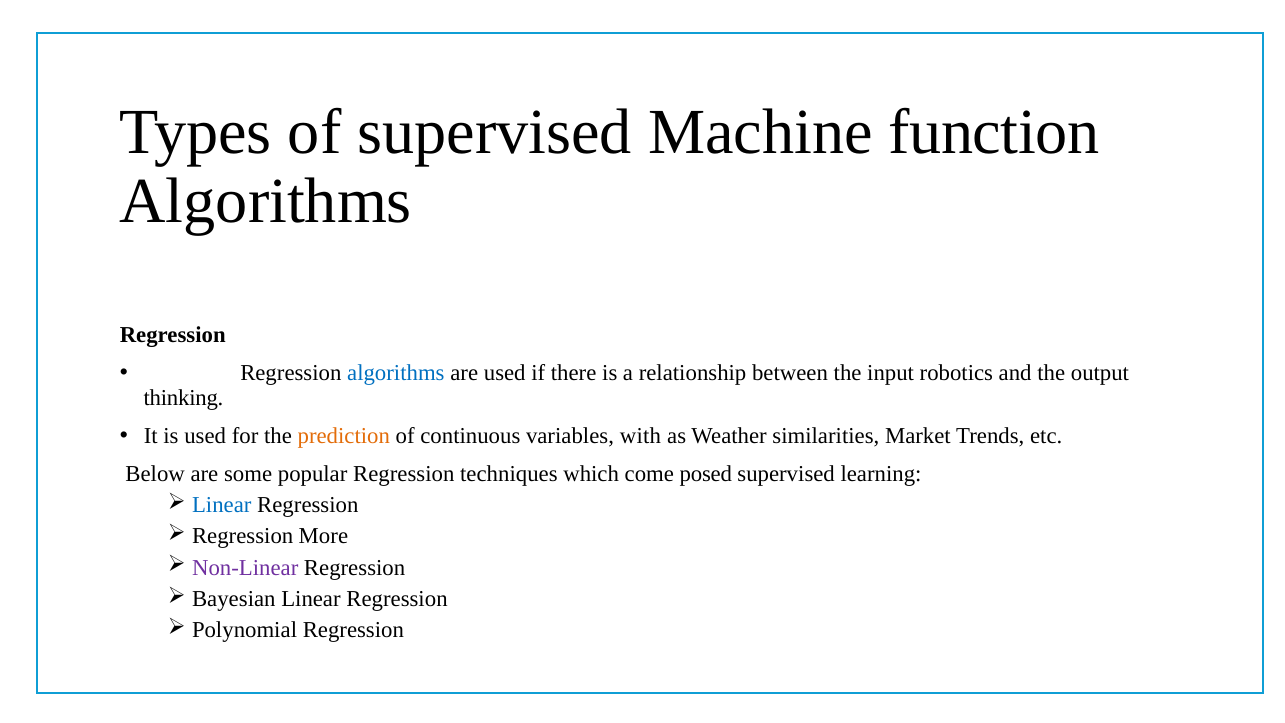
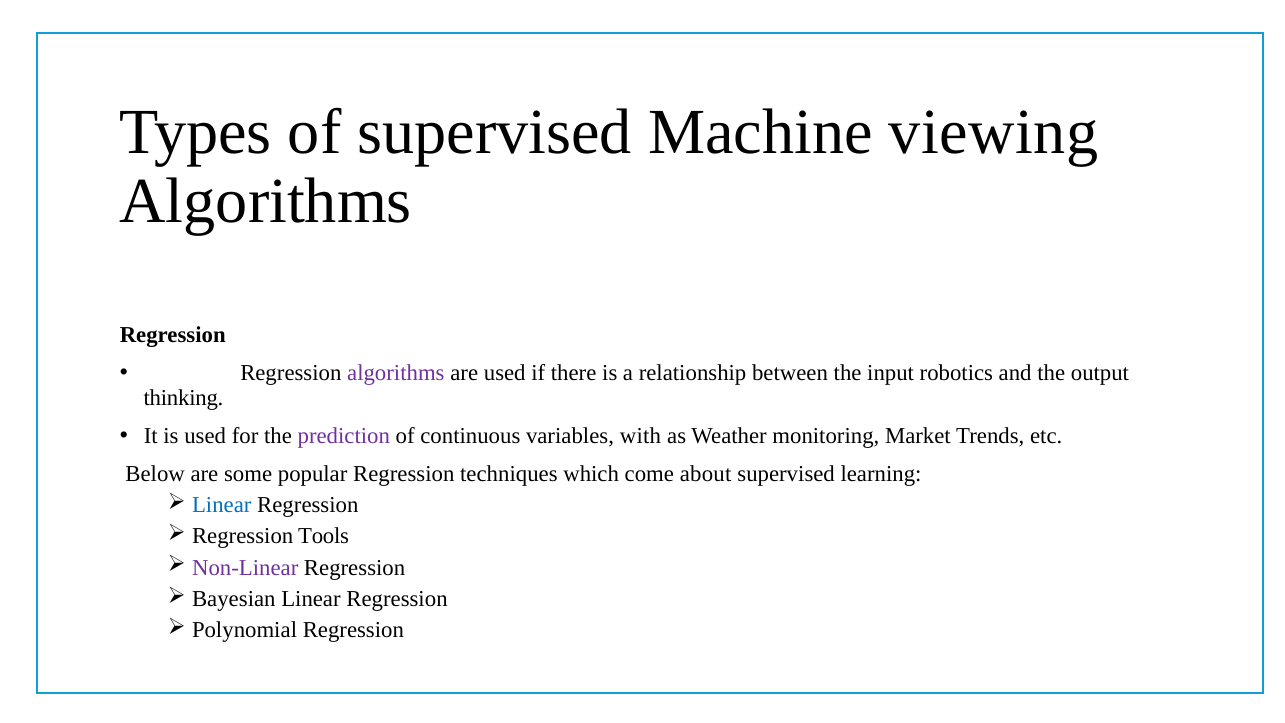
function: function -> viewing
algorithms at (396, 373) colour: blue -> purple
prediction colour: orange -> purple
similarities: similarities -> monitoring
posed: posed -> about
More: More -> Tools
